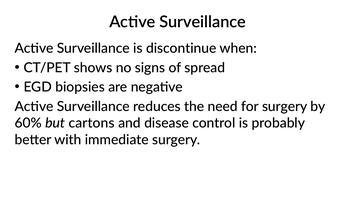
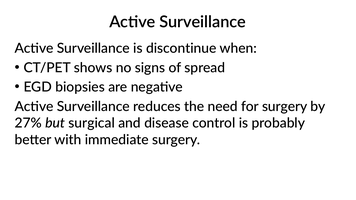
60%: 60% -> 27%
cartons: cartons -> surgical
